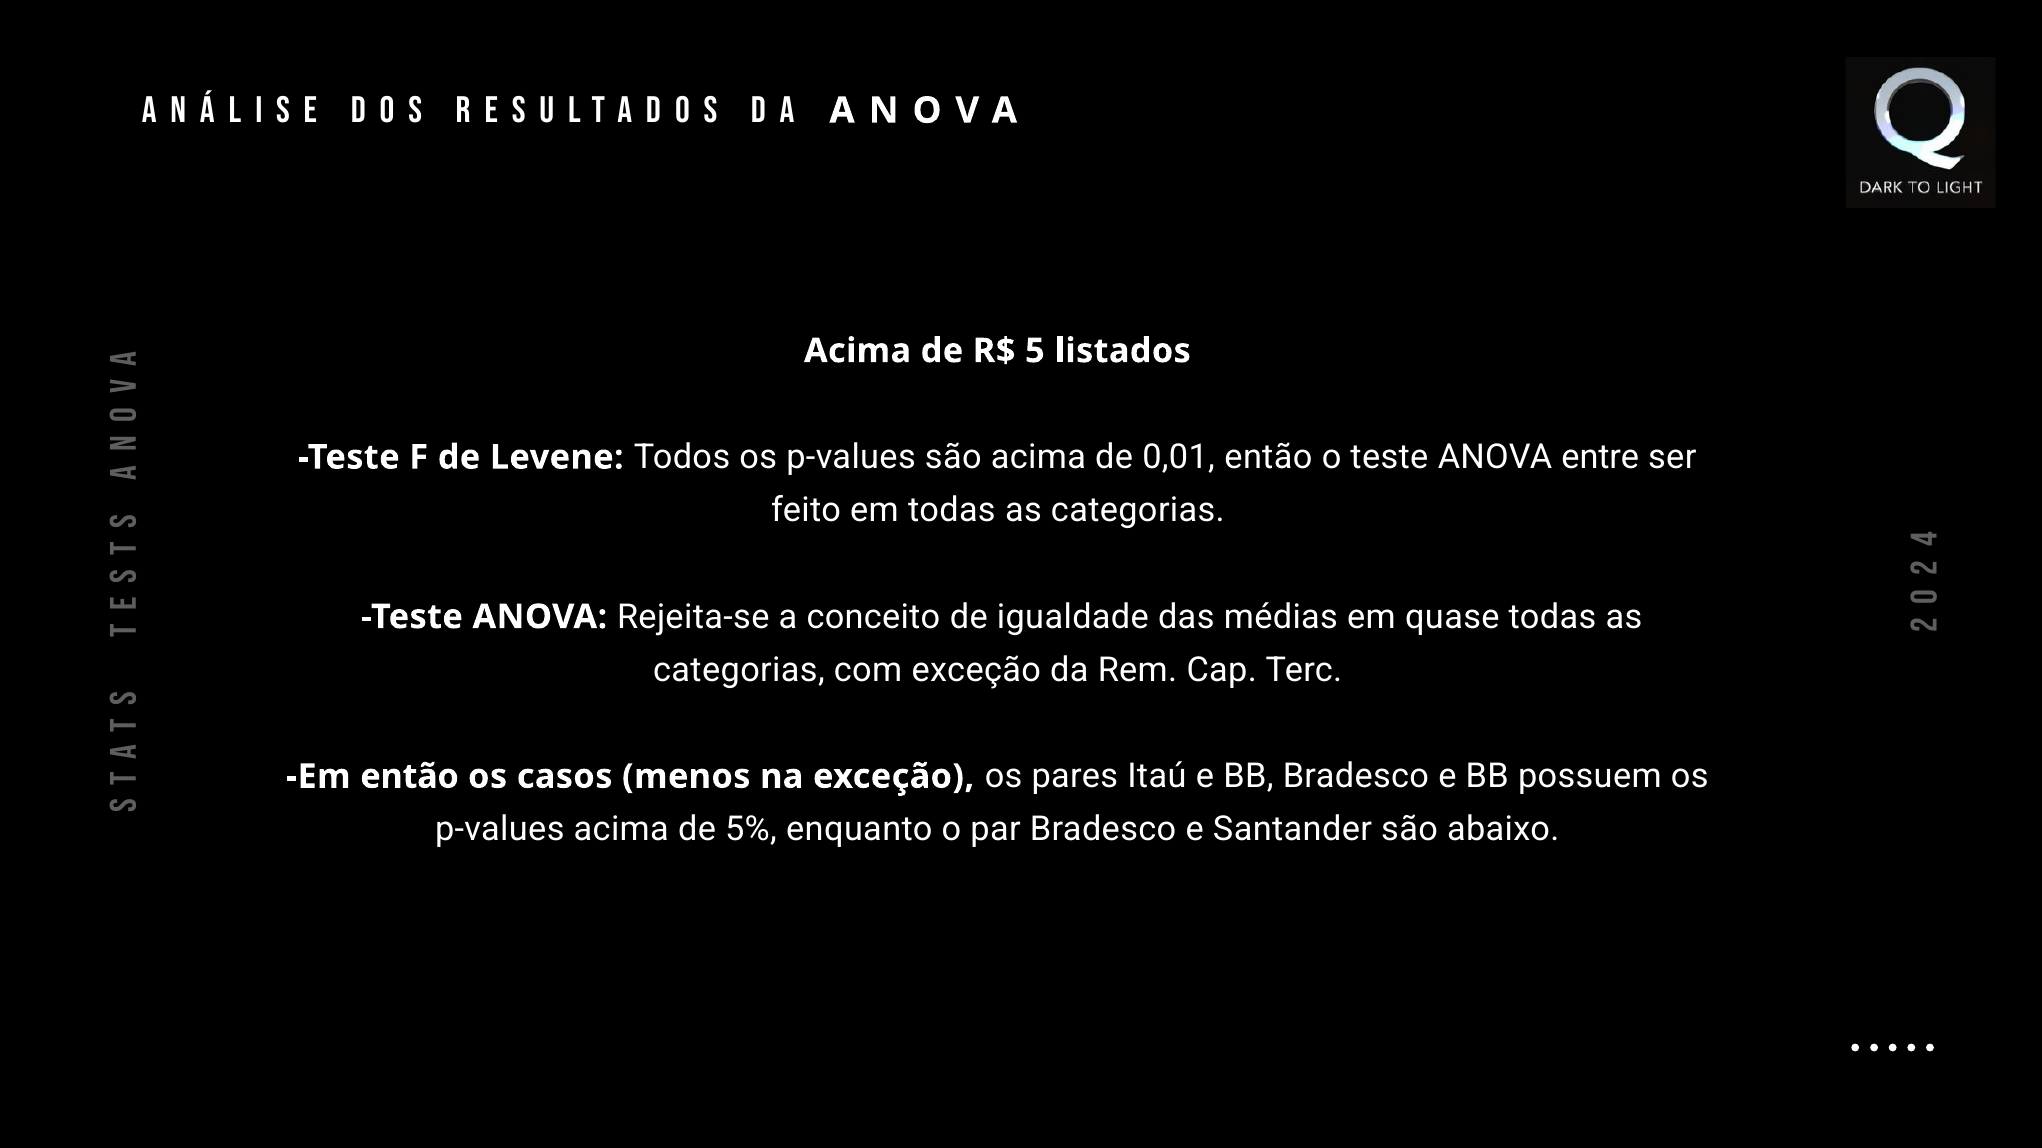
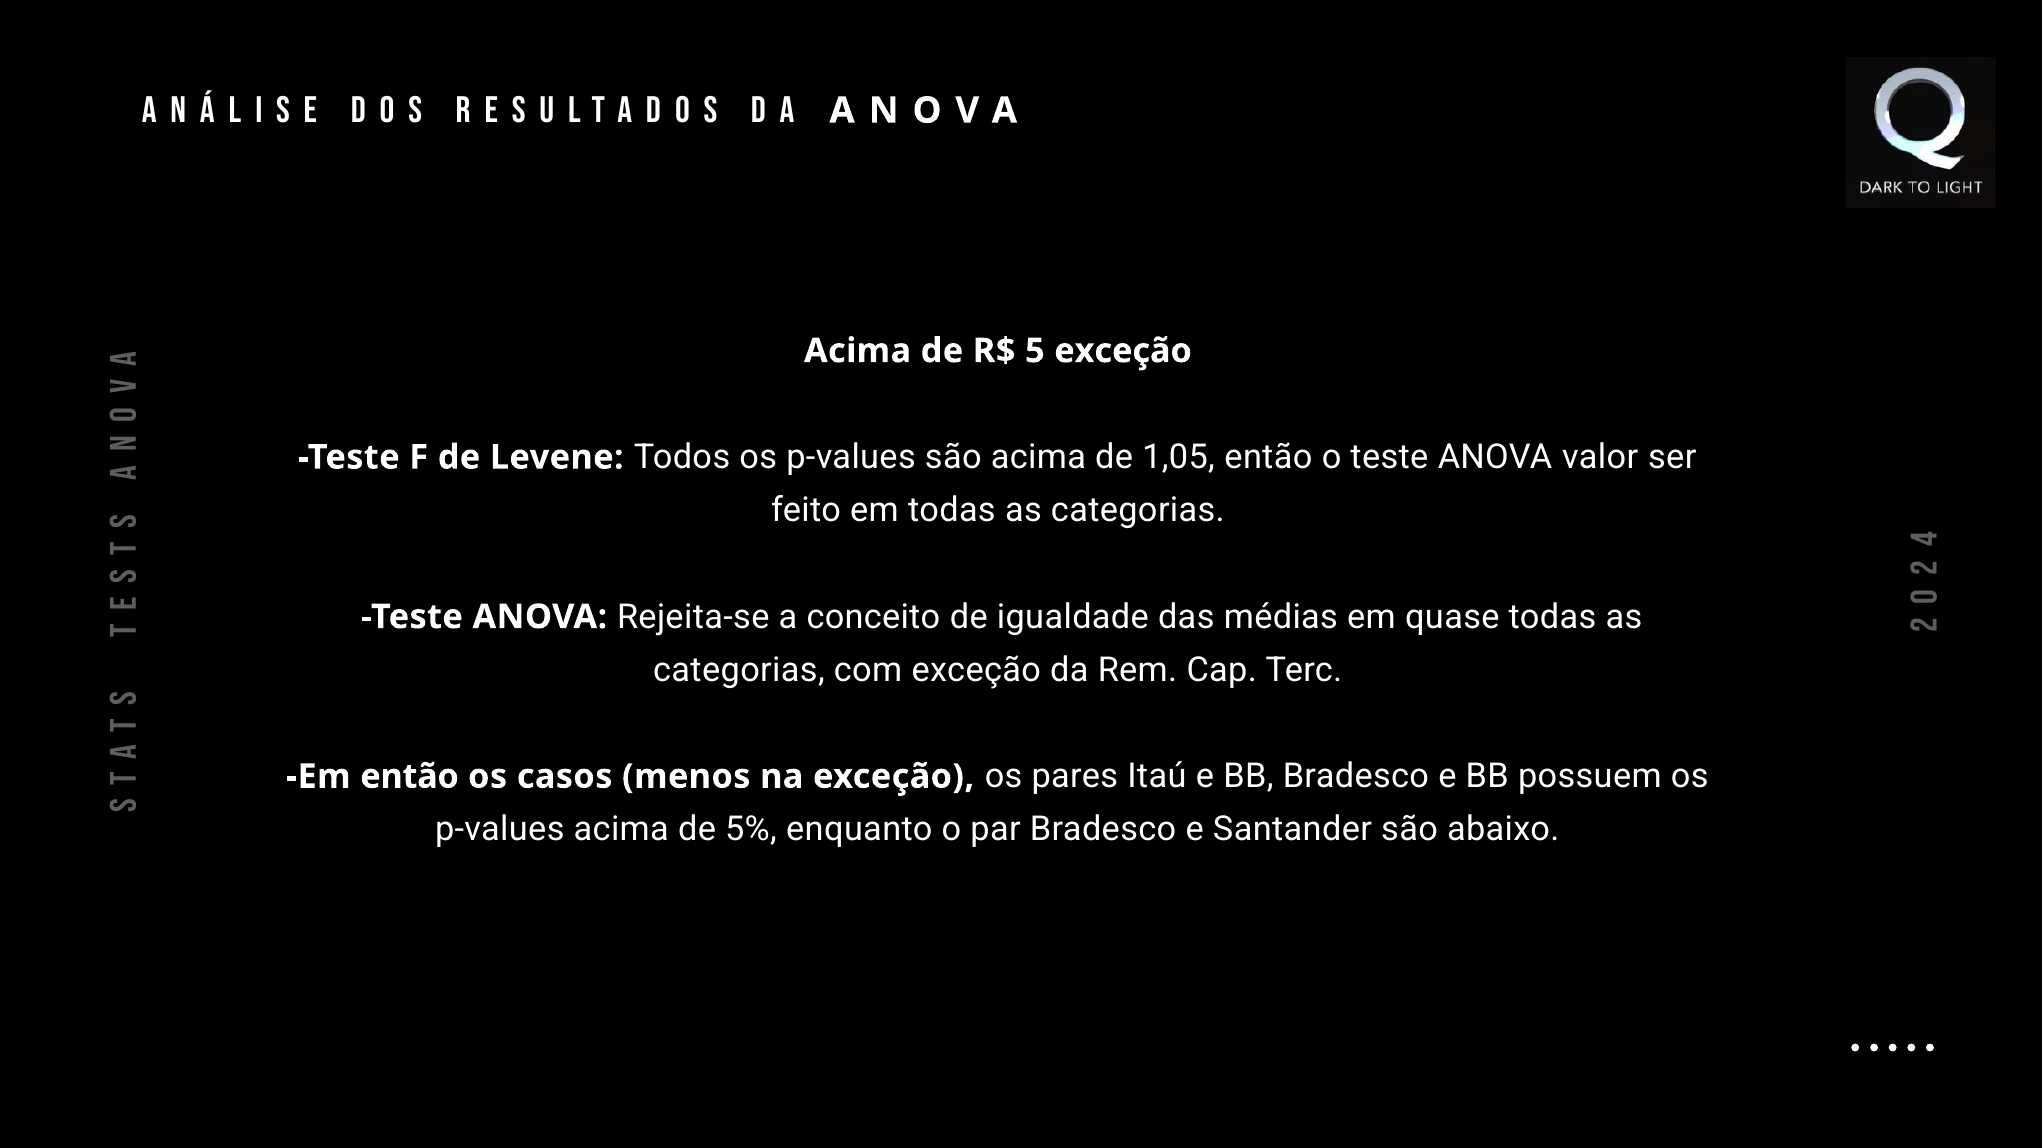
5 listados: listados -> exceção
0,01: 0,01 -> 1,05
entre: entre -> valor
